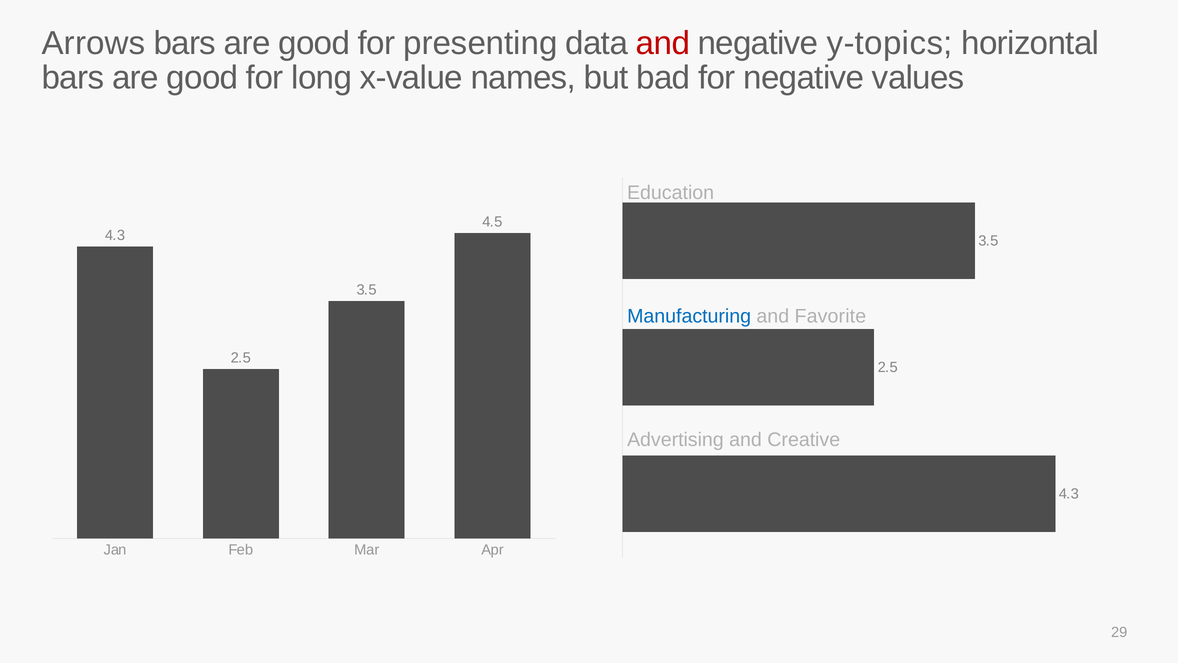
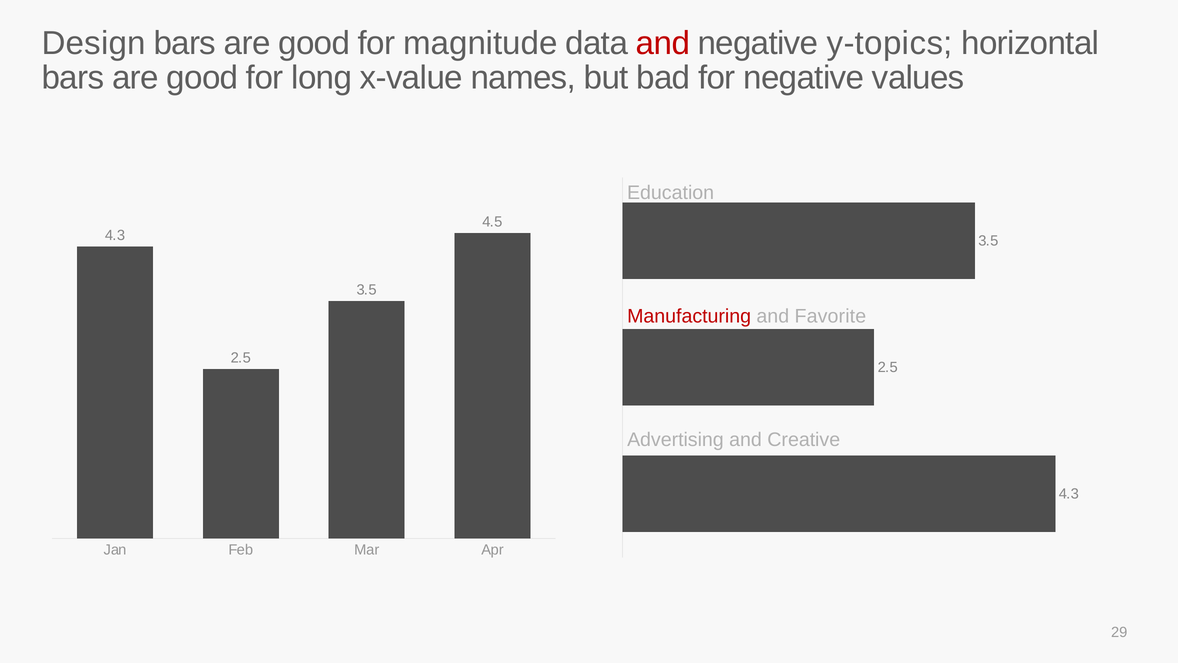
Arrows: Arrows -> Design
presenting: presenting -> magnitude
Manufacturing colour: blue -> red
